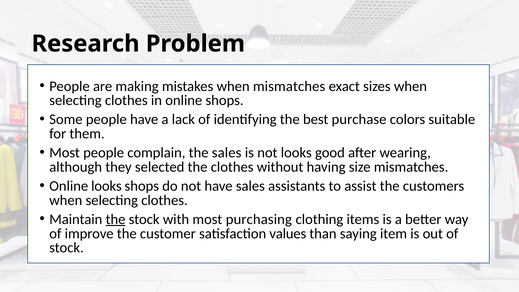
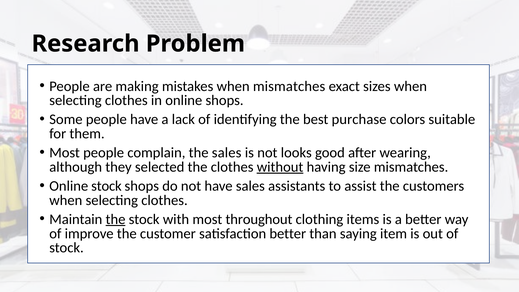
without underline: none -> present
Online looks: looks -> stock
purchasing: purchasing -> throughout
satisfaction values: values -> better
